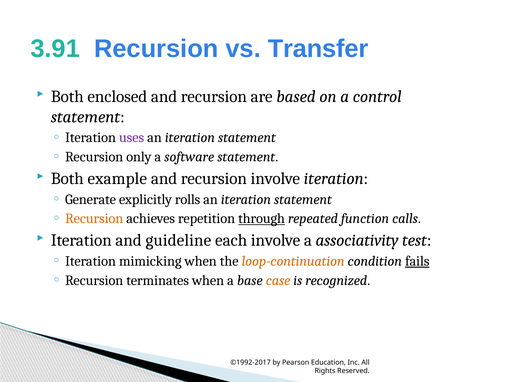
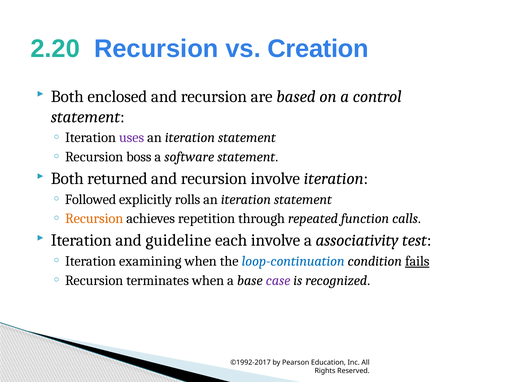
3.91: 3.91 -> 2.20
Transfer: Transfer -> Creation
only: only -> boss
example: example -> returned
Generate: Generate -> Followed
through underline: present -> none
mimicking: mimicking -> examining
loop-continuation colour: orange -> blue
case colour: orange -> purple
